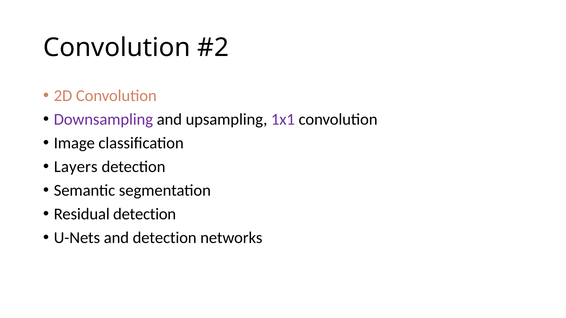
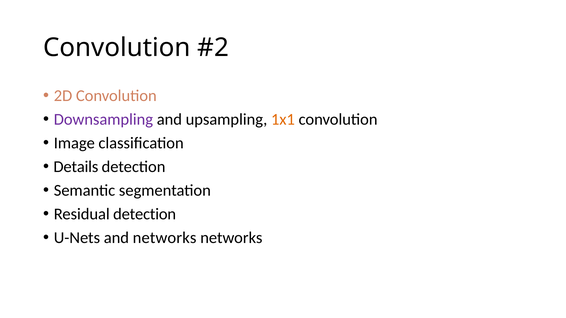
1x1 colour: purple -> orange
Layers: Layers -> Details
and detection: detection -> networks
